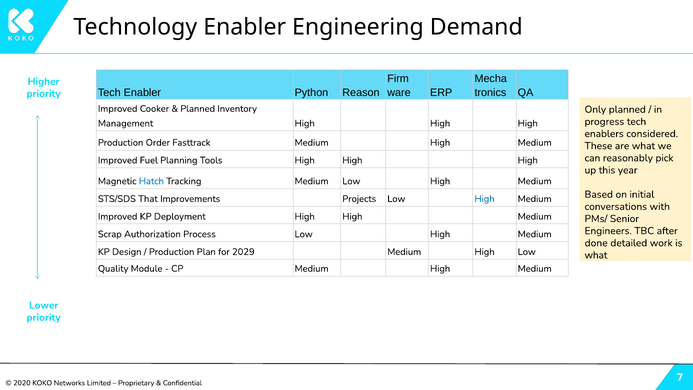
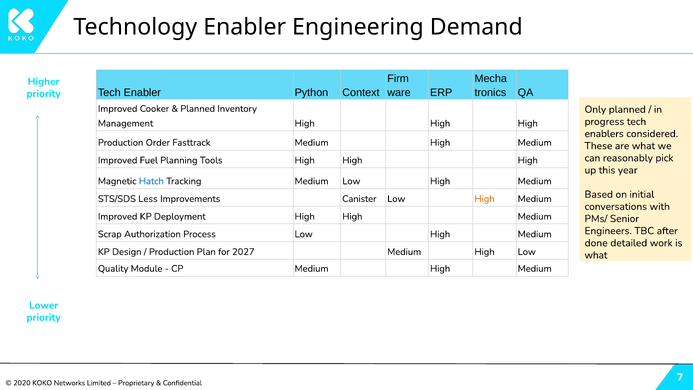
Reason: Reason -> Context
That: That -> Less
Projects: Projects -> Canister
High at (485, 199) colour: blue -> orange
2029: 2029 -> 2027
